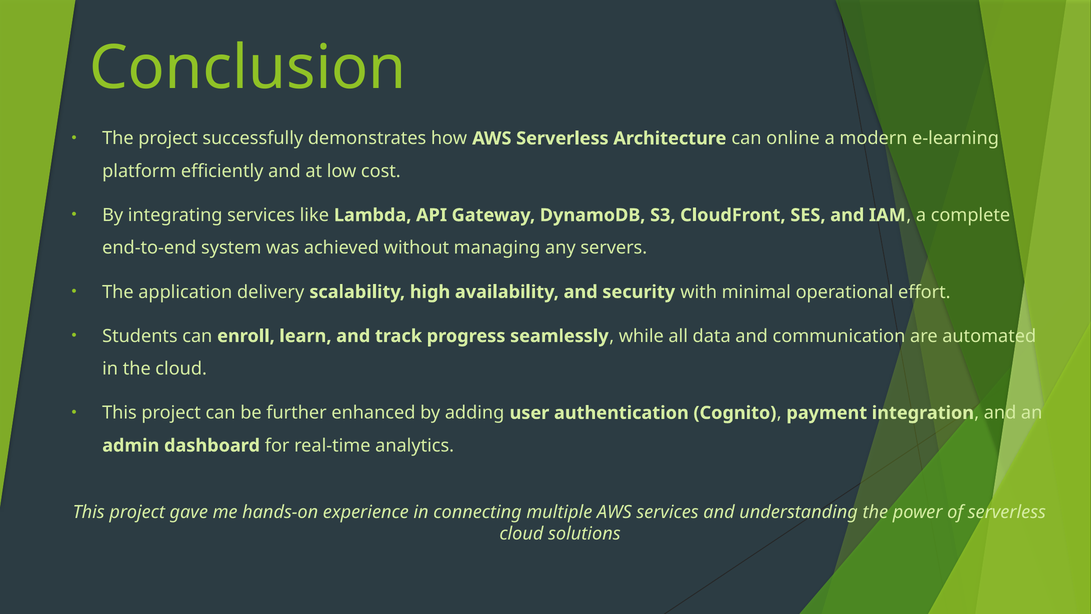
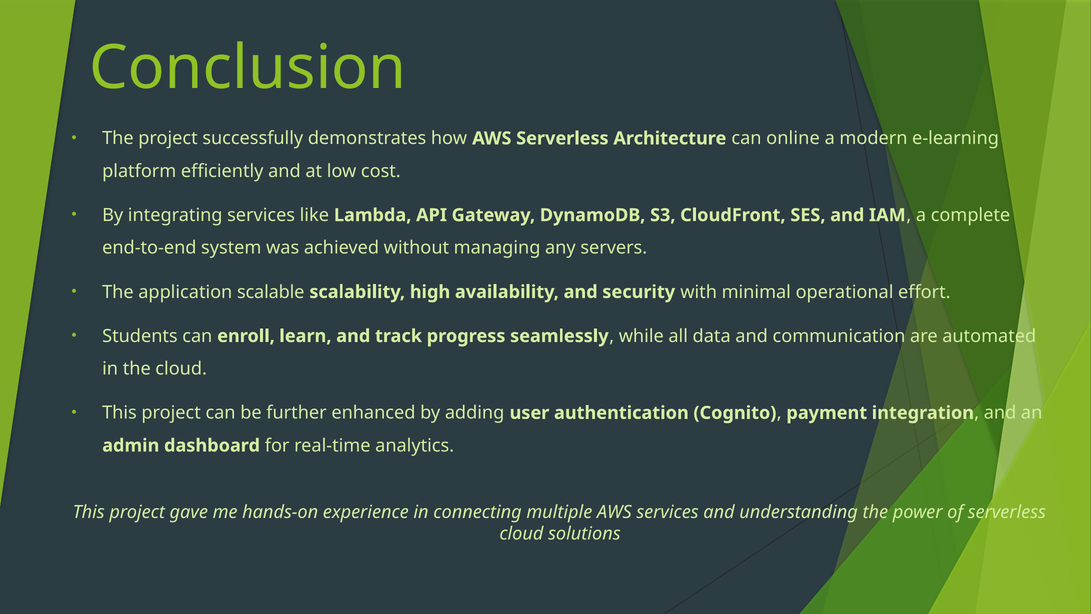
delivery: delivery -> scalable
